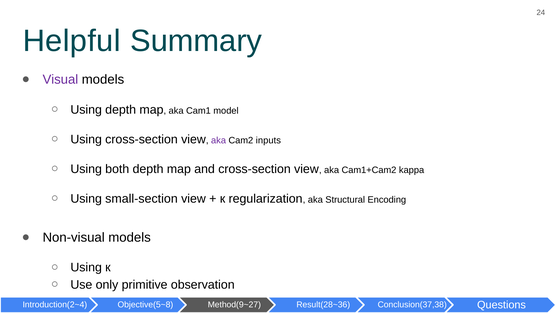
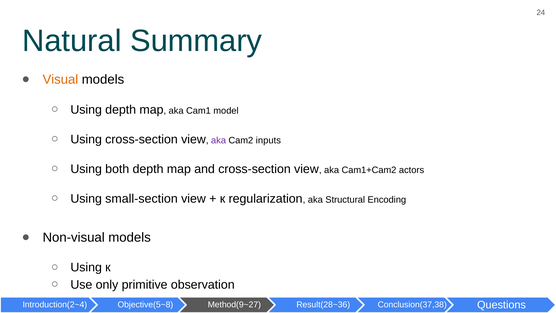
Helpful: Helpful -> Natural
Visual colour: purple -> orange
kappa: kappa -> actors
